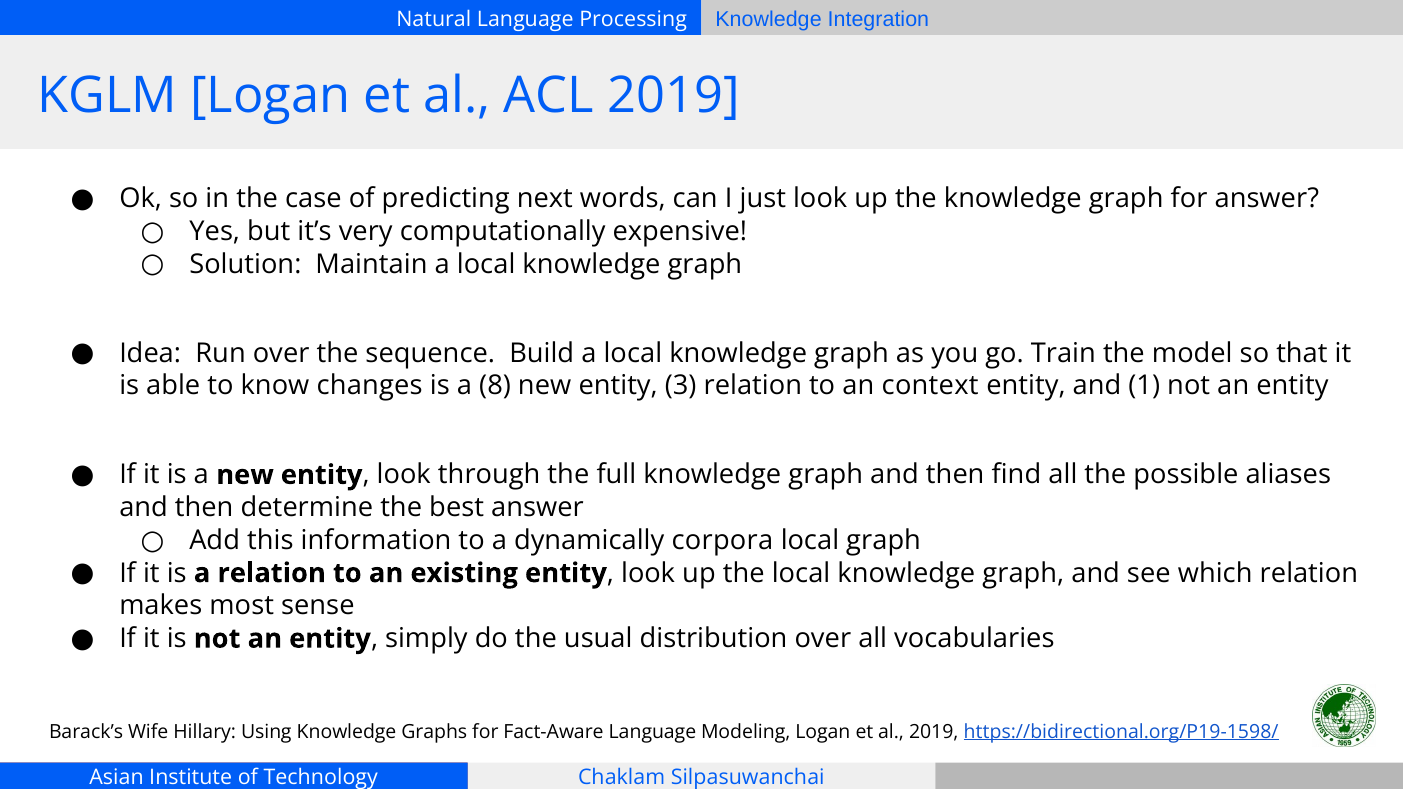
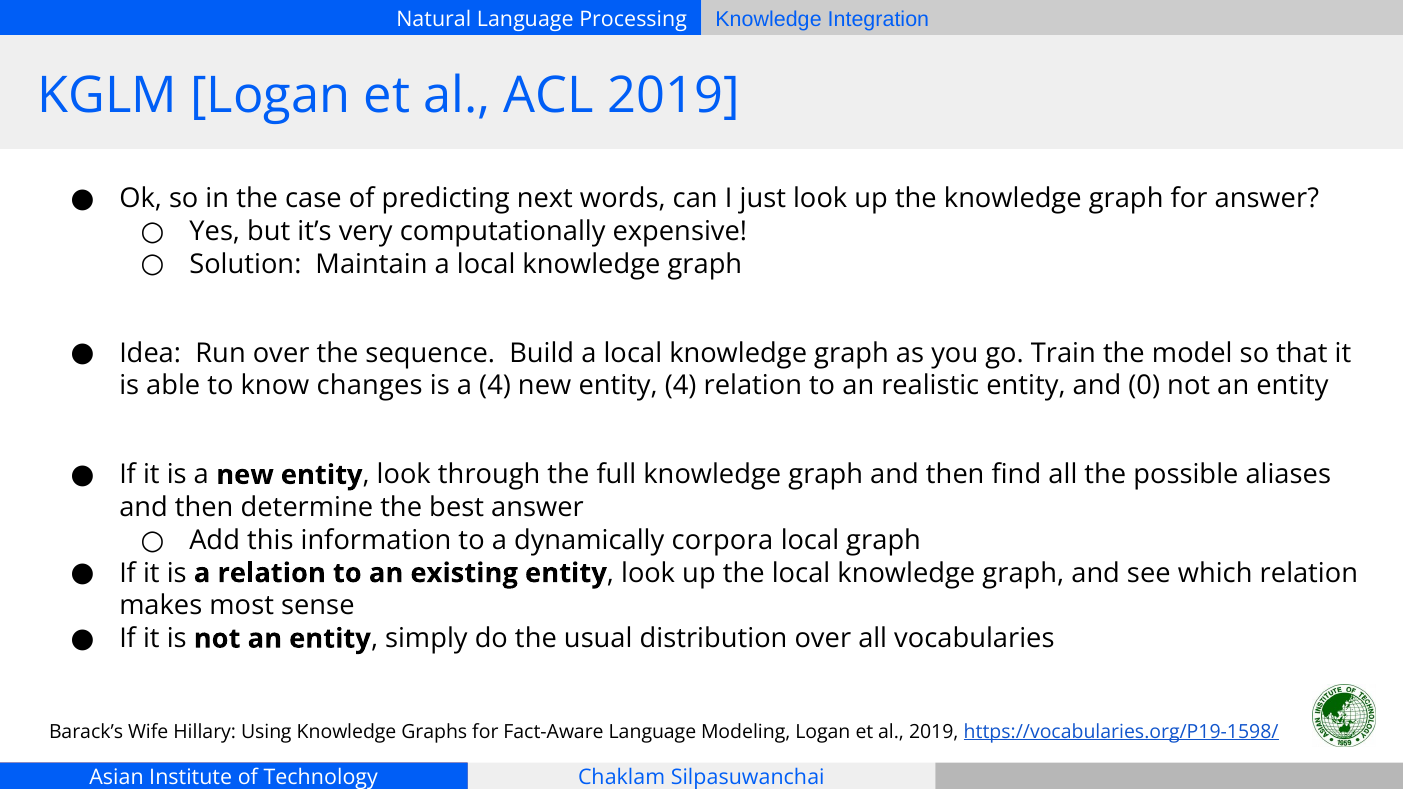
a 8: 8 -> 4
entity 3: 3 -> 4
context: context -> realistic
1: 1 -> 0
https://bidirectional.org/P19-1598/: https://bidirectional.org/P19-1598/ -> https://vocabularies.org/P19-1598/
